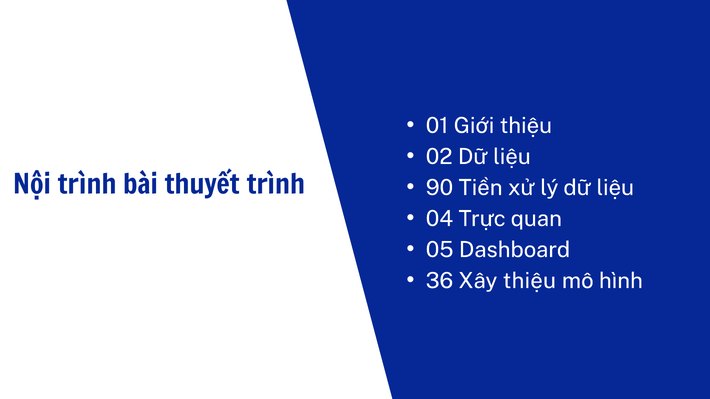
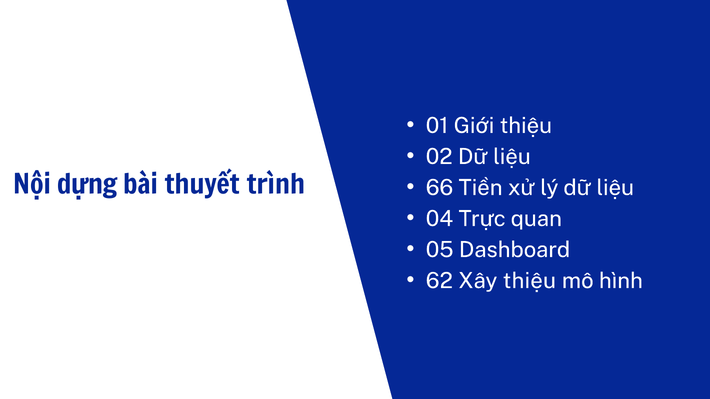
Nội trình: trình -> dựng
90: 90 -> 66
36: 36 -> 62
